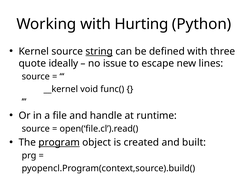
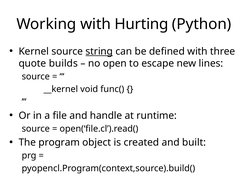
ideally: ideally -> builds
issue: issue -> open
program underline: present -> none
